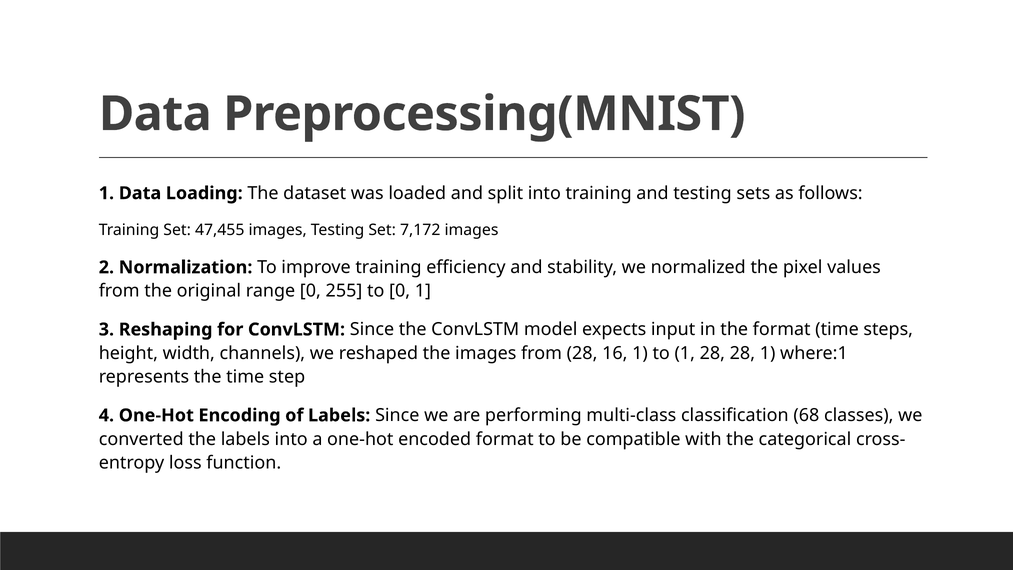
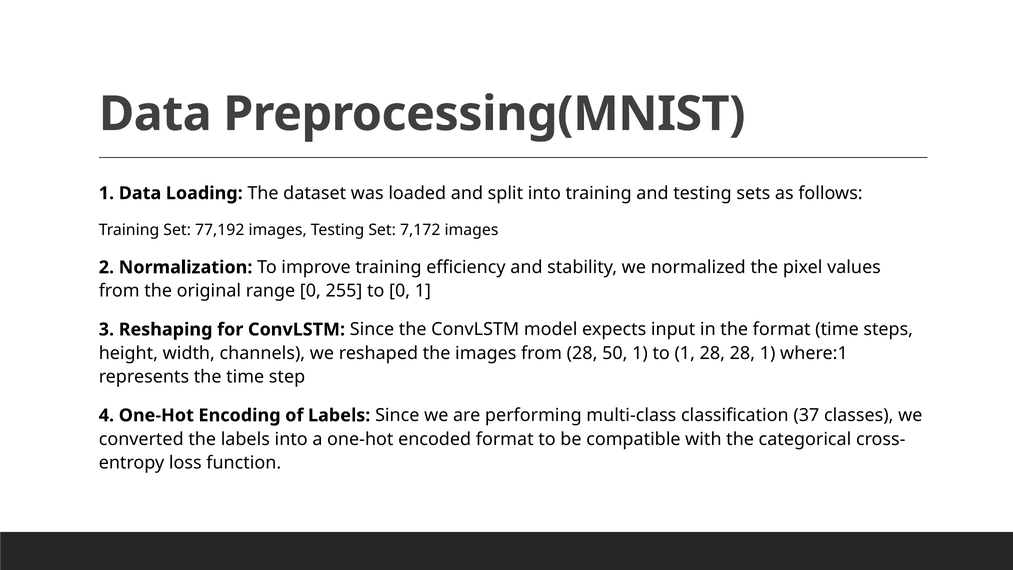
47,455: 47,455 -> 77,192
16: 16 -> 50
68: 68 -> 37
